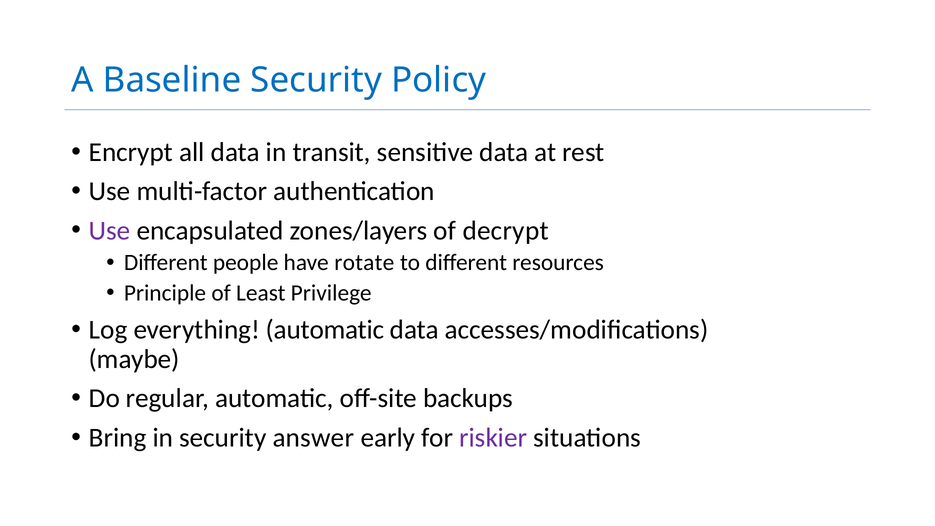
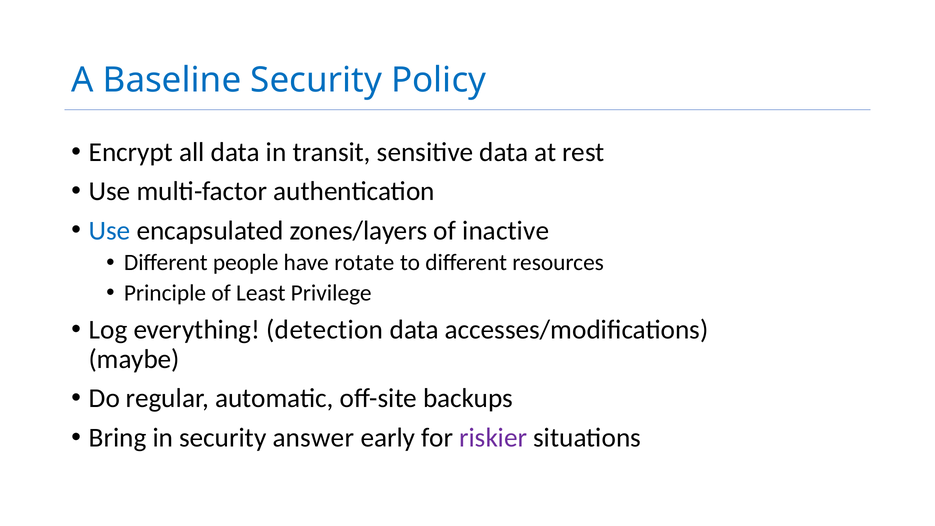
Use at (110, 230) colour: purple -> blue
decrypt: decrypt -> inactive
everything automatic: automatic -> detection
